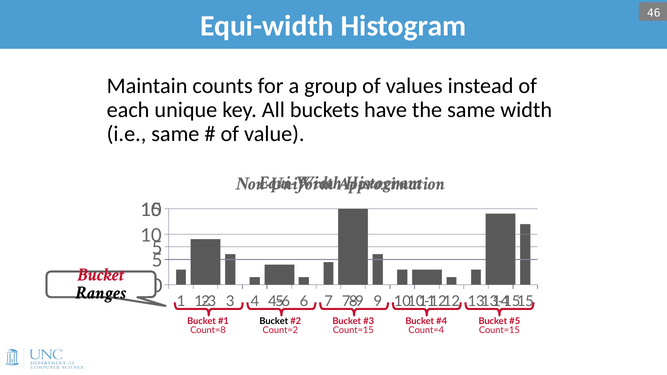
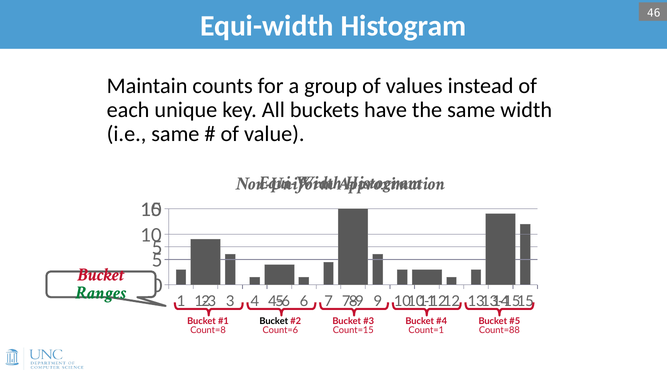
Ranges colour: black -> green
Count=2: Count=2 -> Count=6
Count=4: Count=4 -> Count=1
Count=15 at (499, 330): Count=15 -> Count=88
